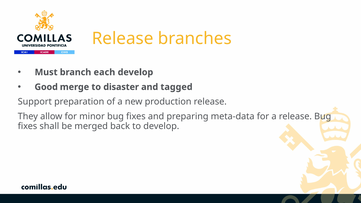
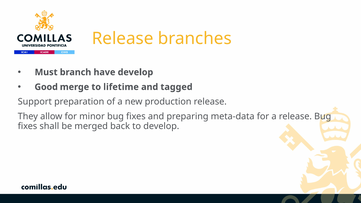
each: each -> have
disaster: disaster -> lifetime
